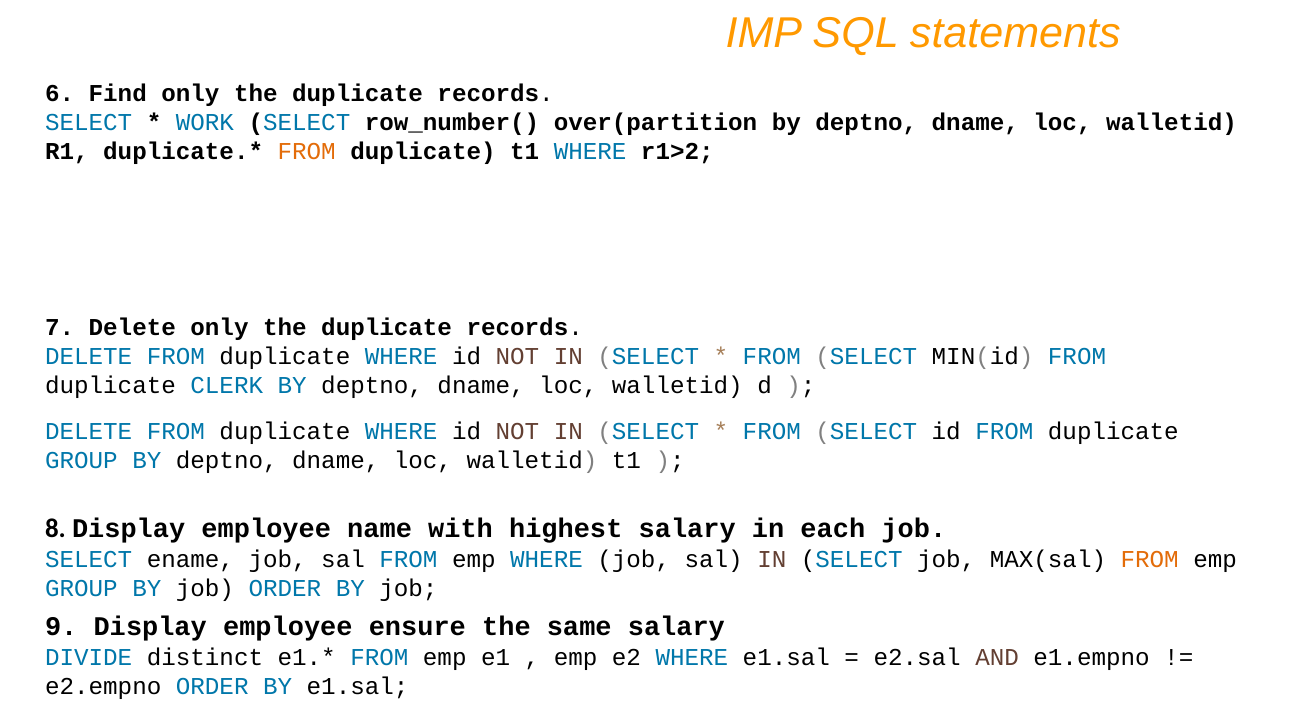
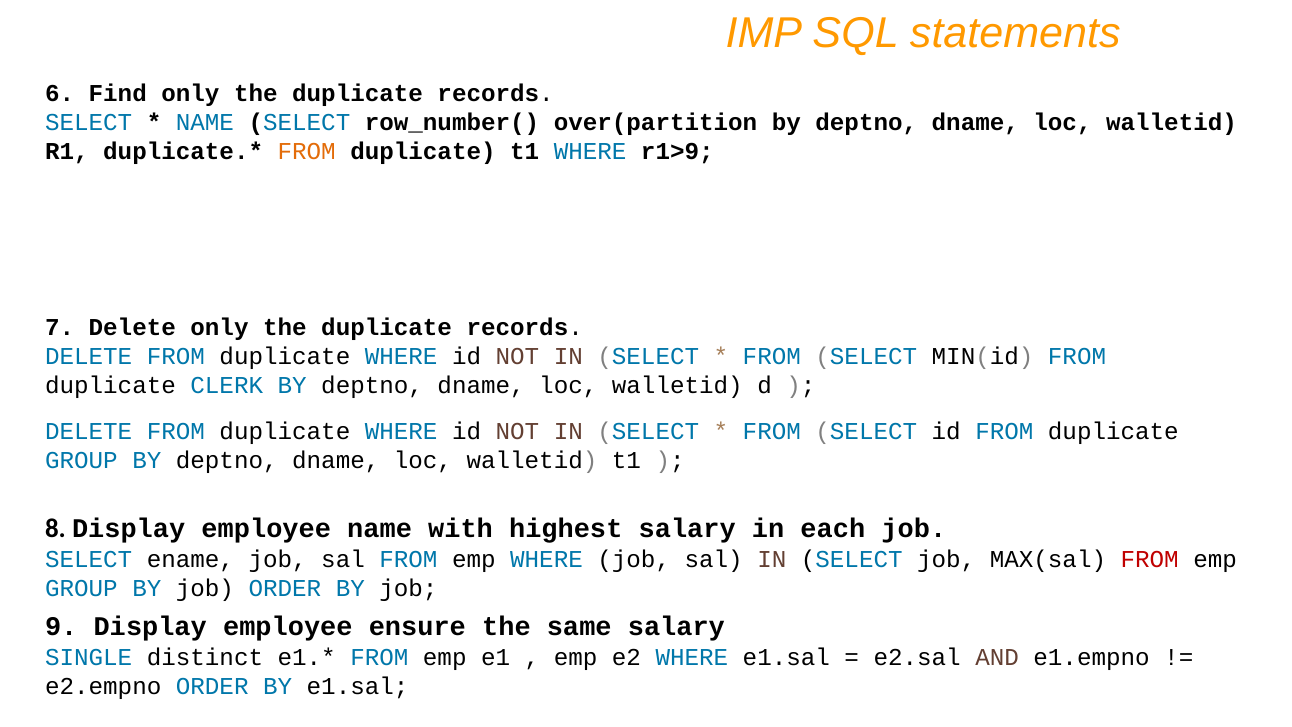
WORK at (205, 123): WORK -> NAME
r1>2: r1>2 -> r1>9
FROM at (1150, 559) colour: orange -> red
DIVIDE: DIVIDE -> SINGLE
